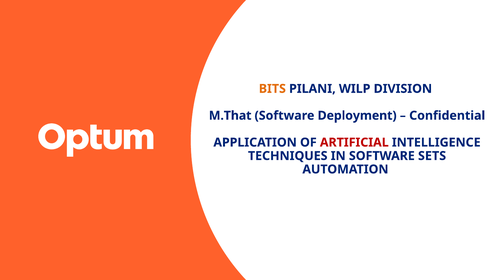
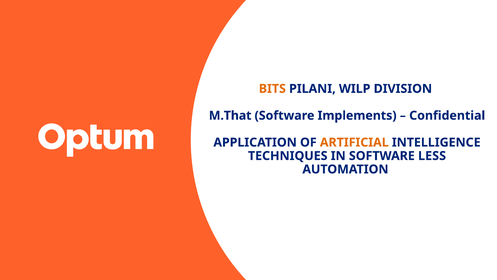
Deployment: Deployment -> Implements
ARTIFICIAL colour: red -> orange
SETS: SETS -> LESS
